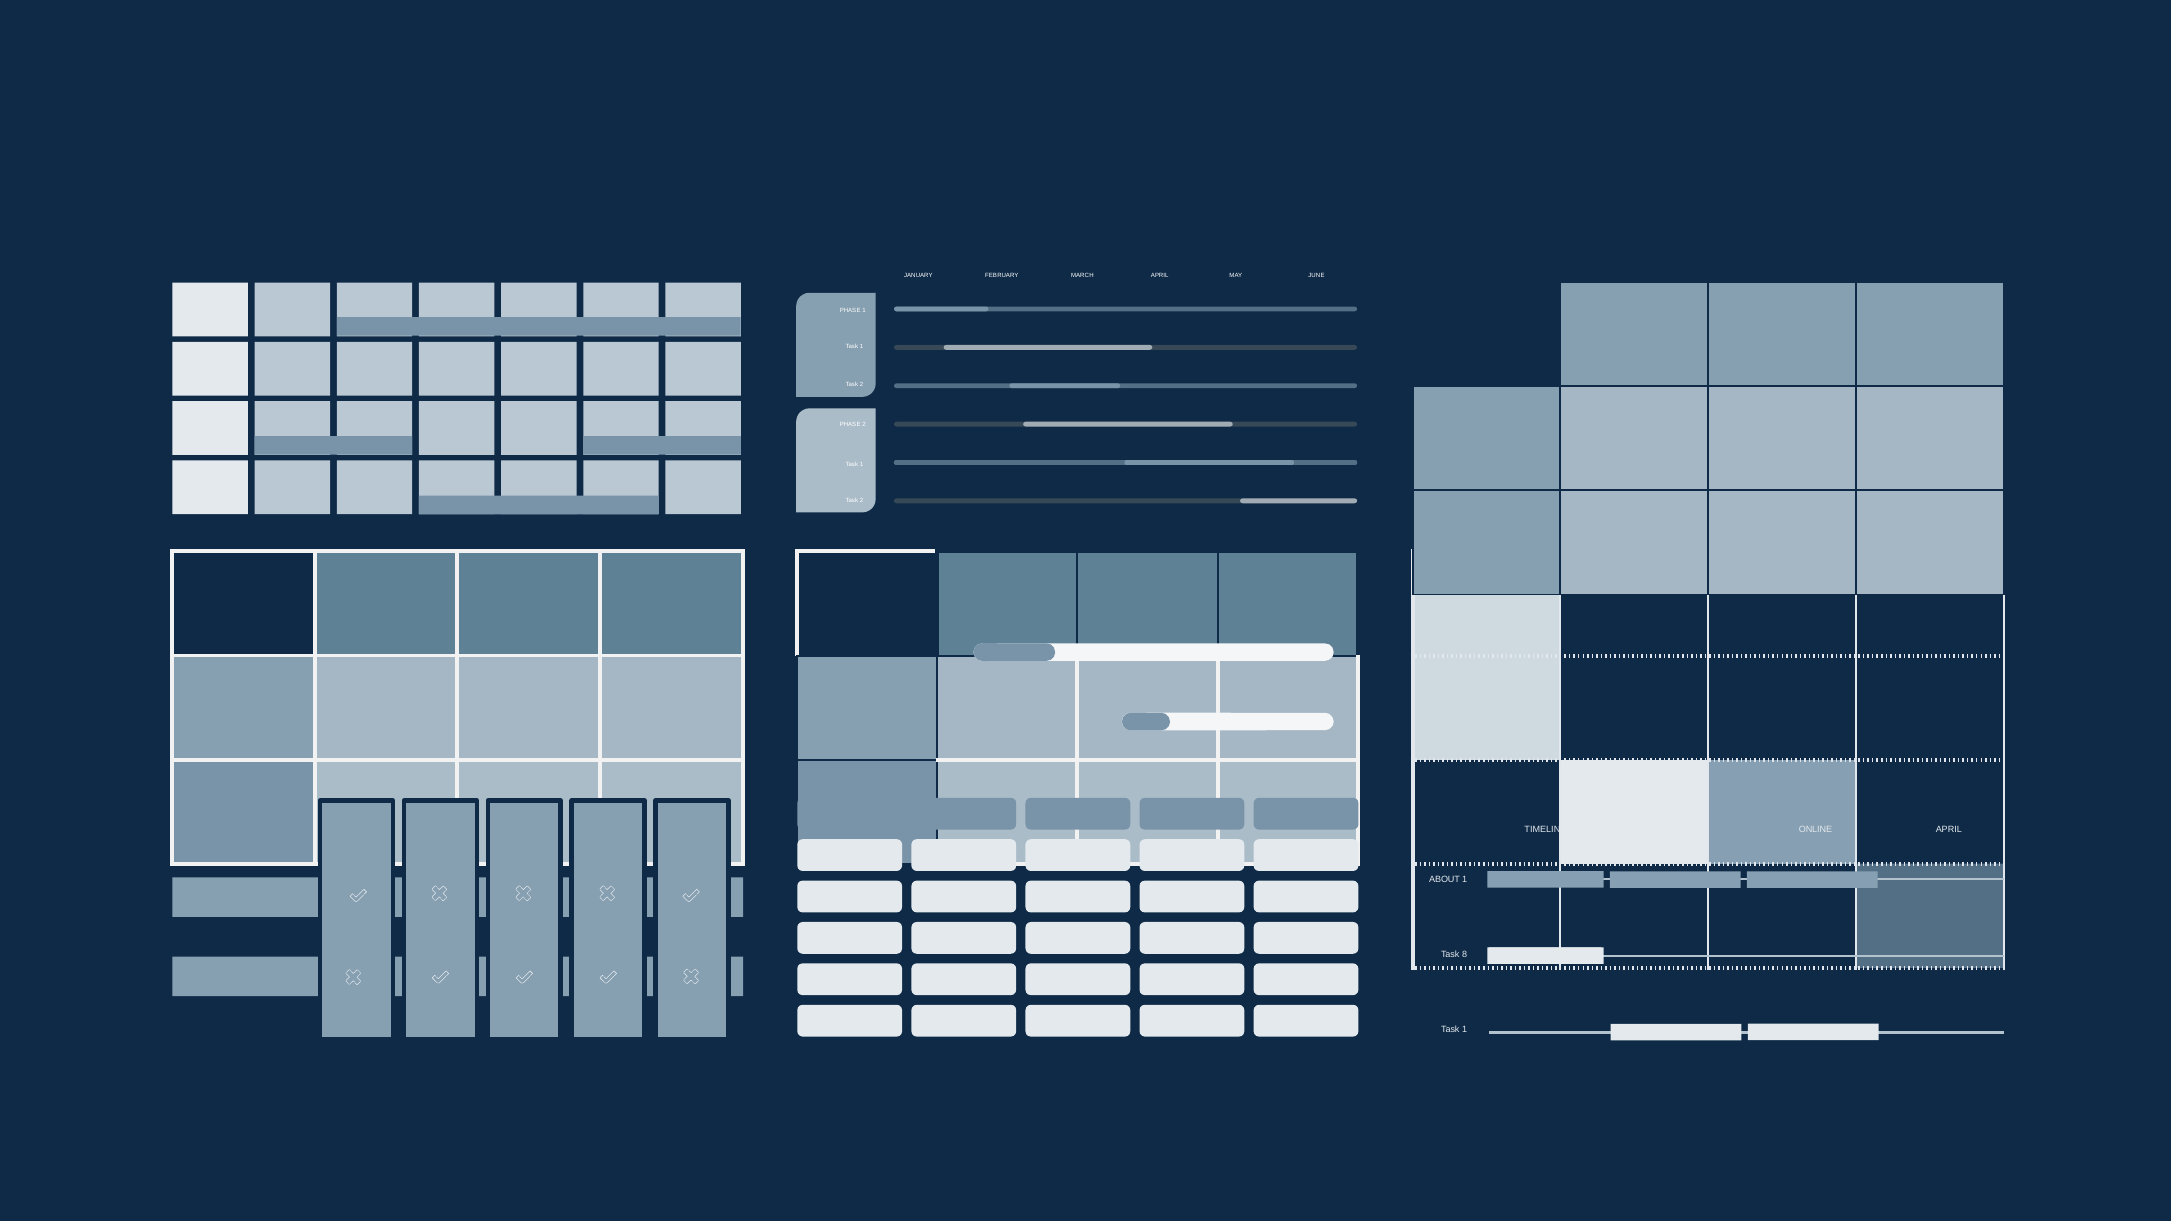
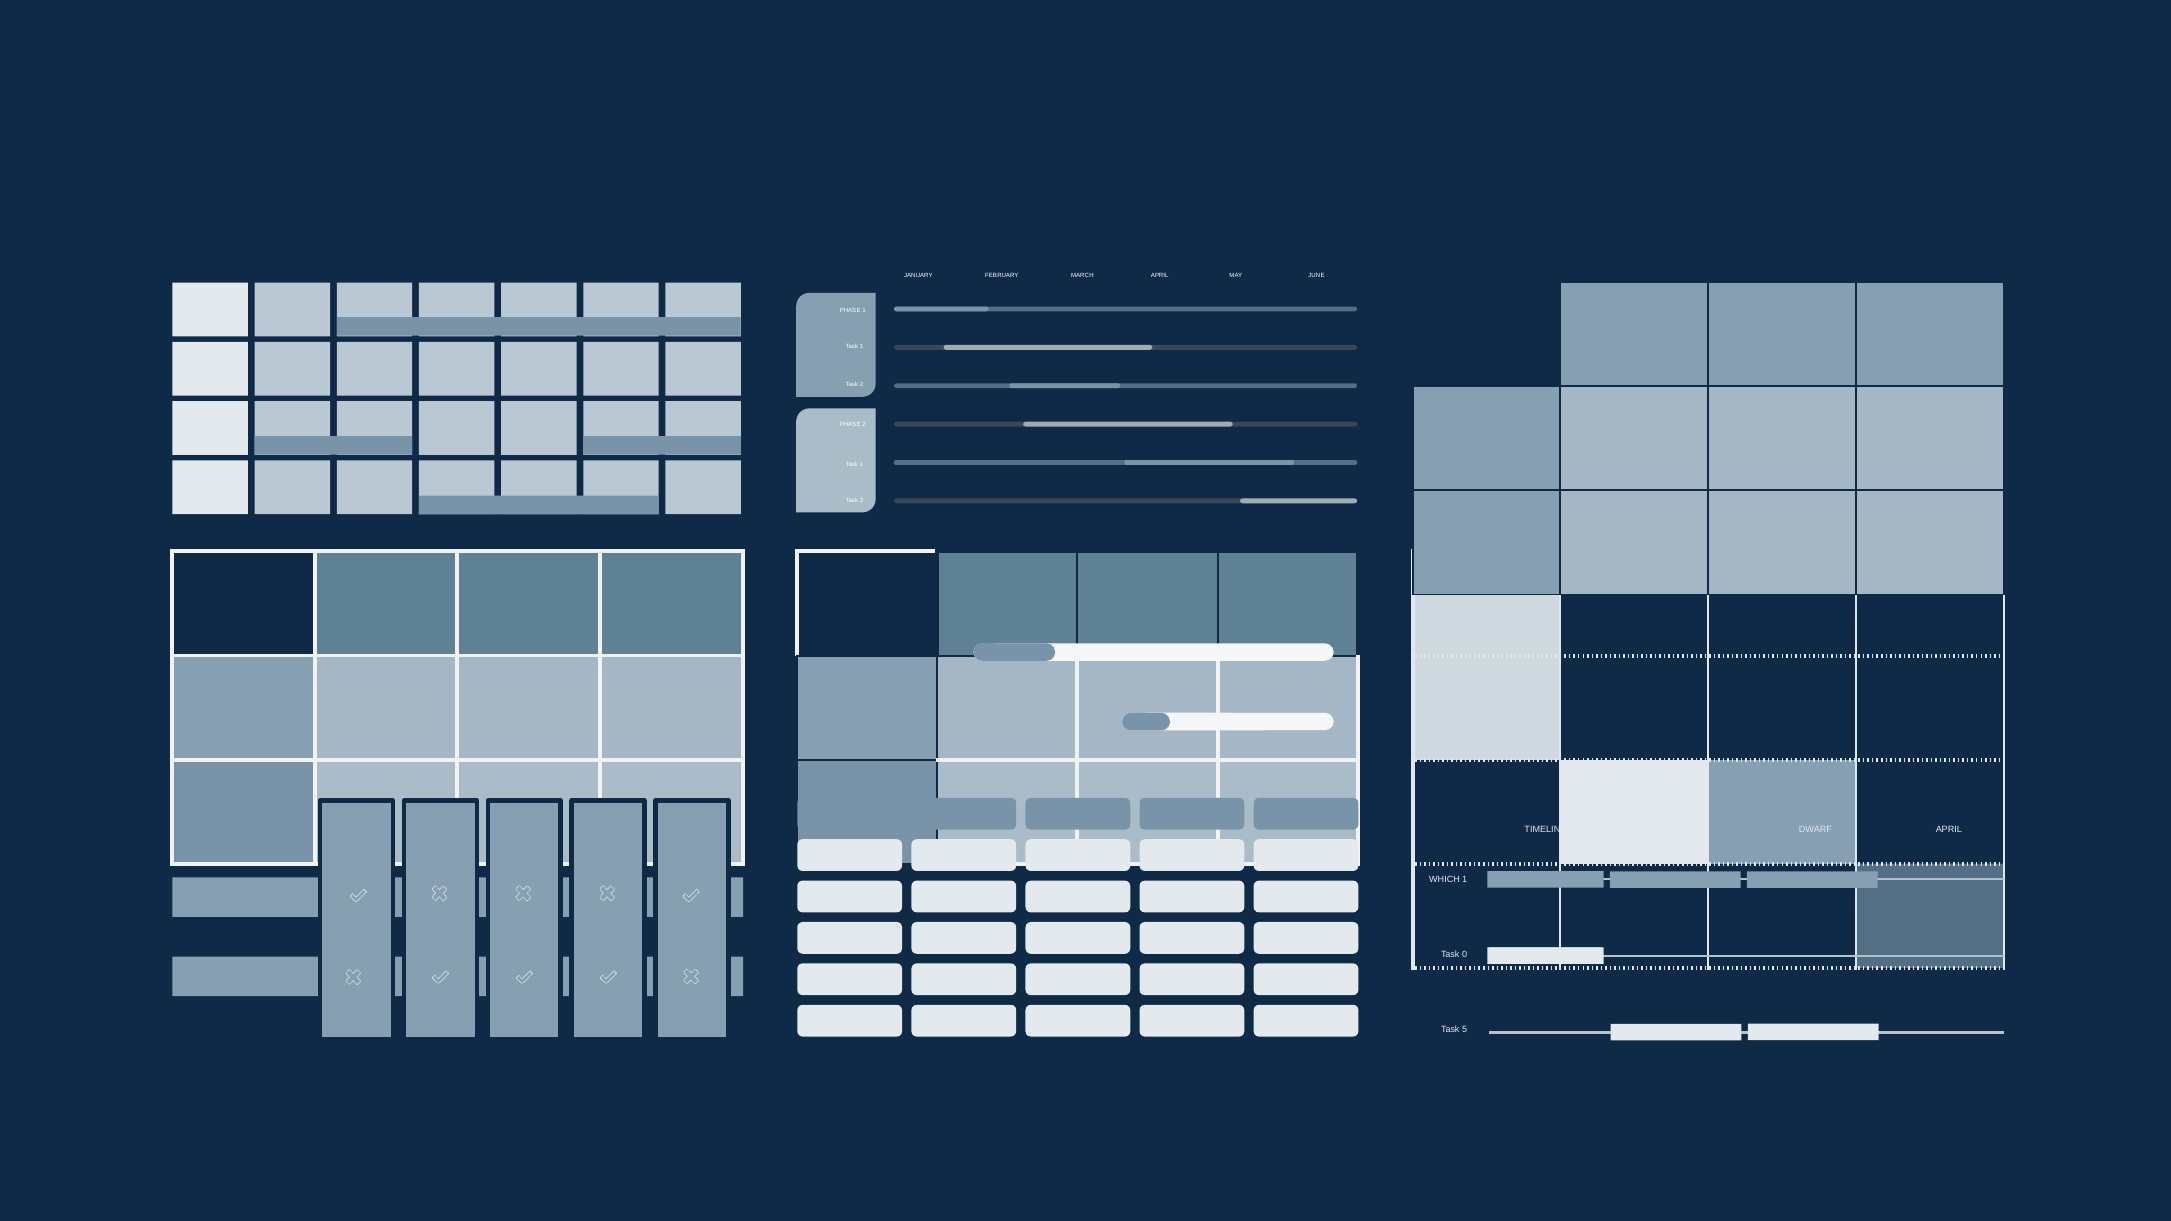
ONLINE: ONLINE -> DWARF
ABOUT: ABOUT -> WHICH
8: 8 -> 0
1 at (1465, 1030): 1 -> 5
